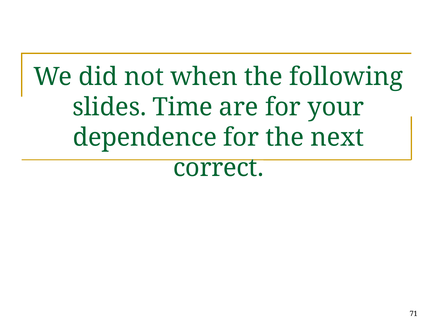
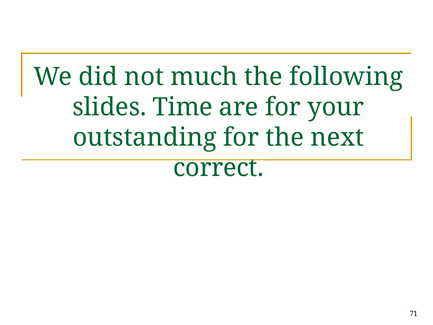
when: when -> much
dependence: dependence -> outstanding
